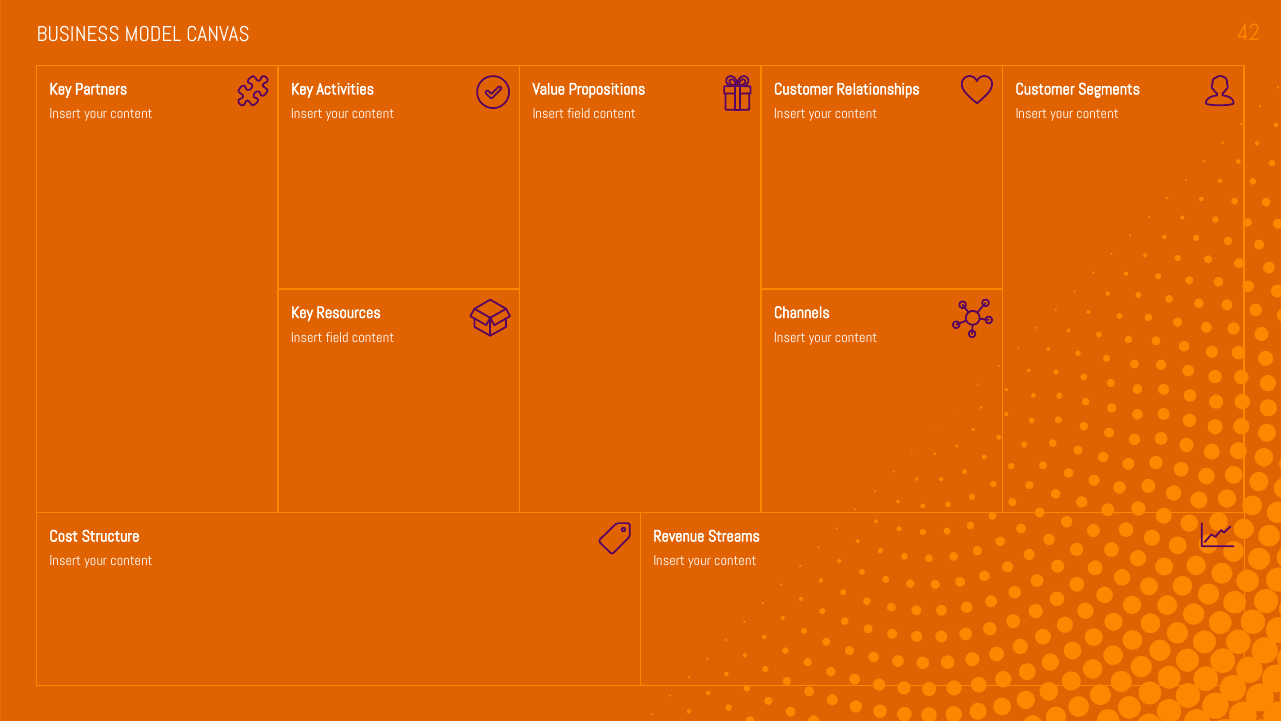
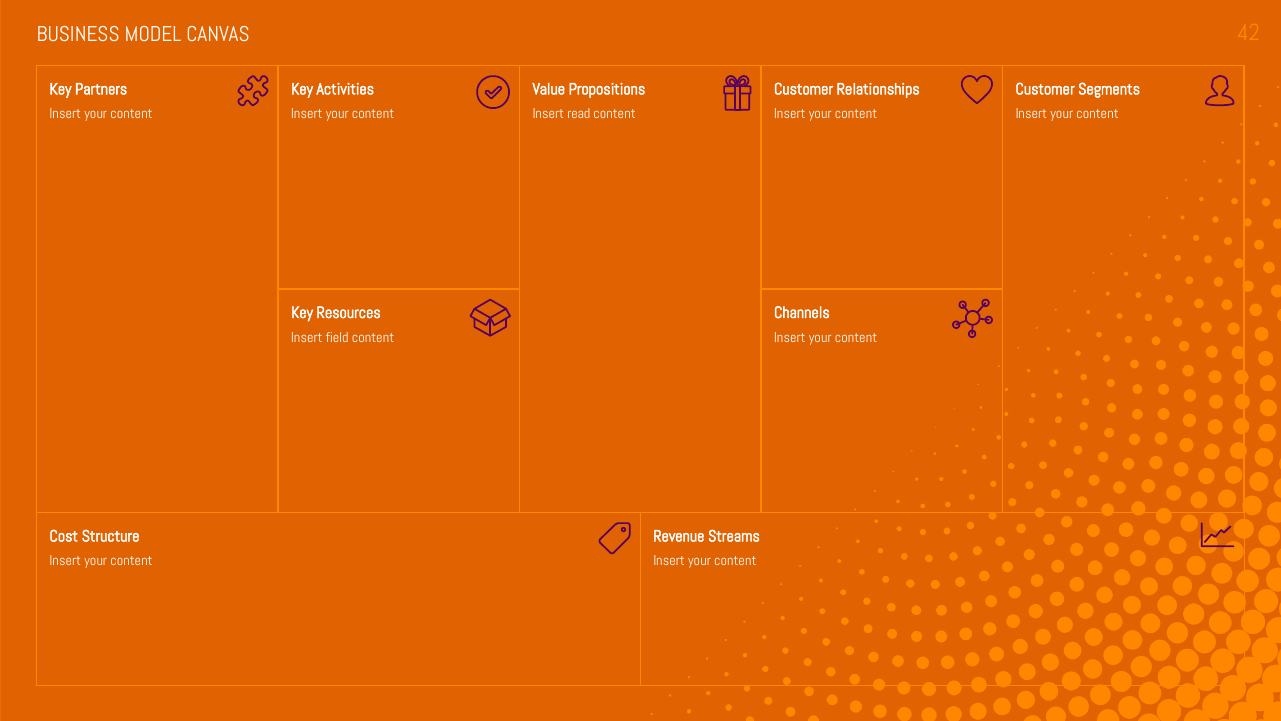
field at (579, 114): field -> read
